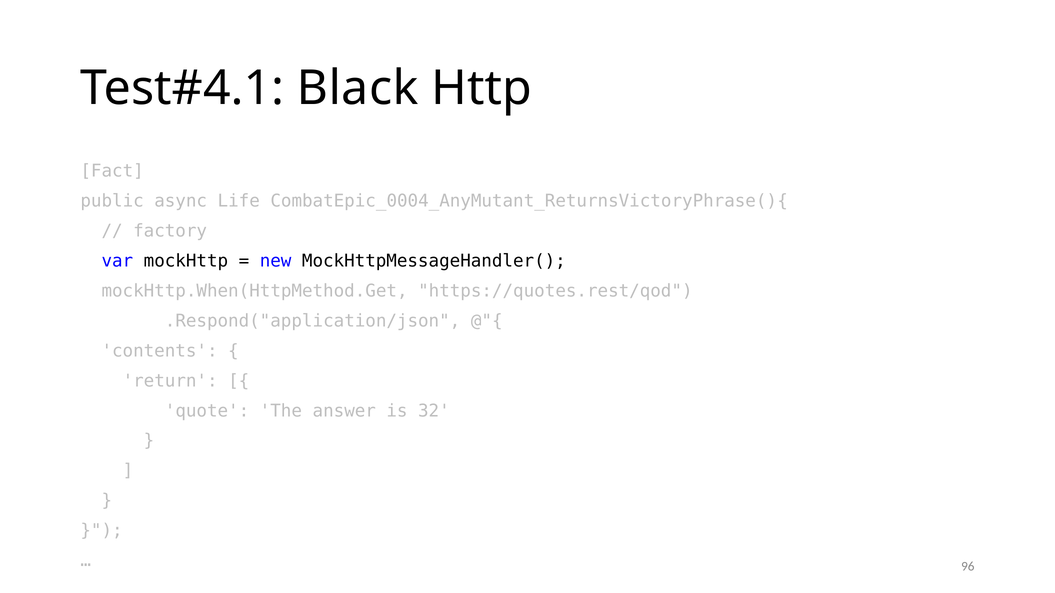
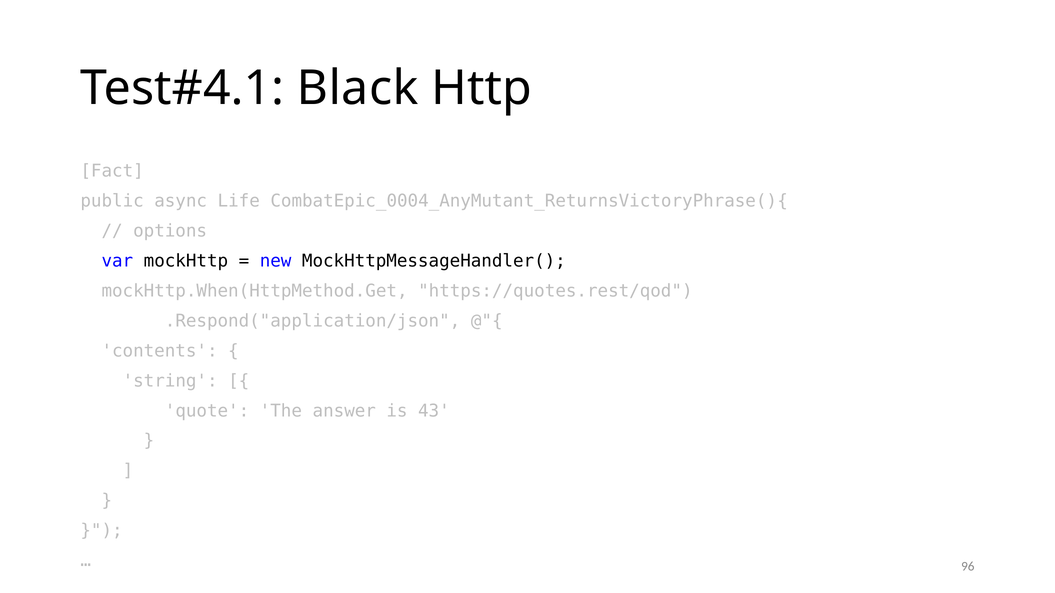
factory: factory -> options
return: return -> string
32: 32 -> 43
